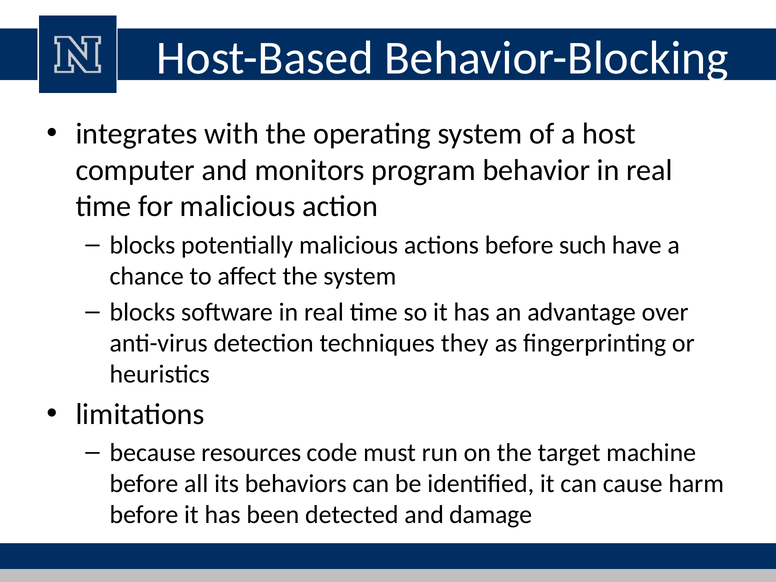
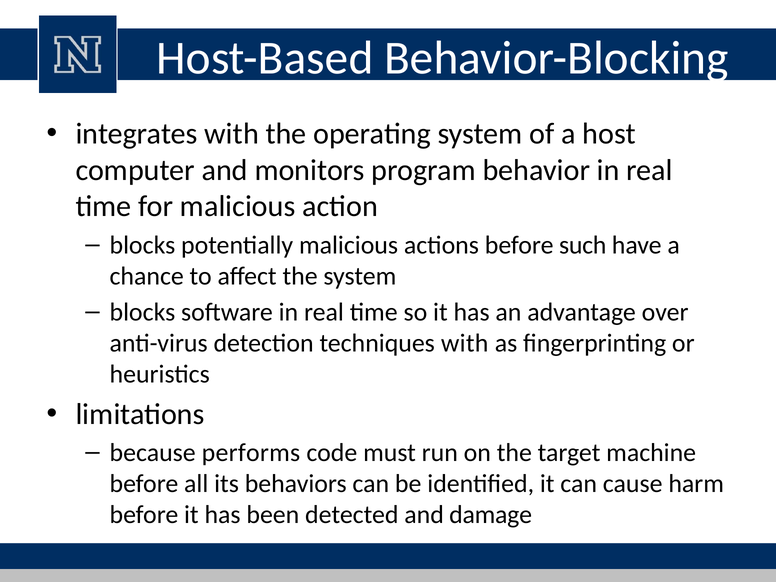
techniques they: they -> with
resources: resources -> performs
